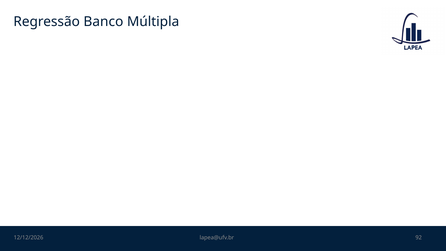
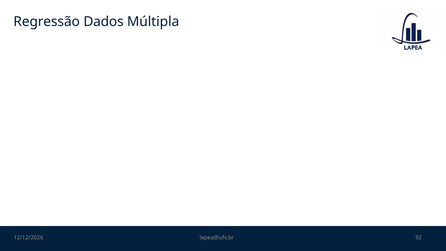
Banco: Banco -> Dados
